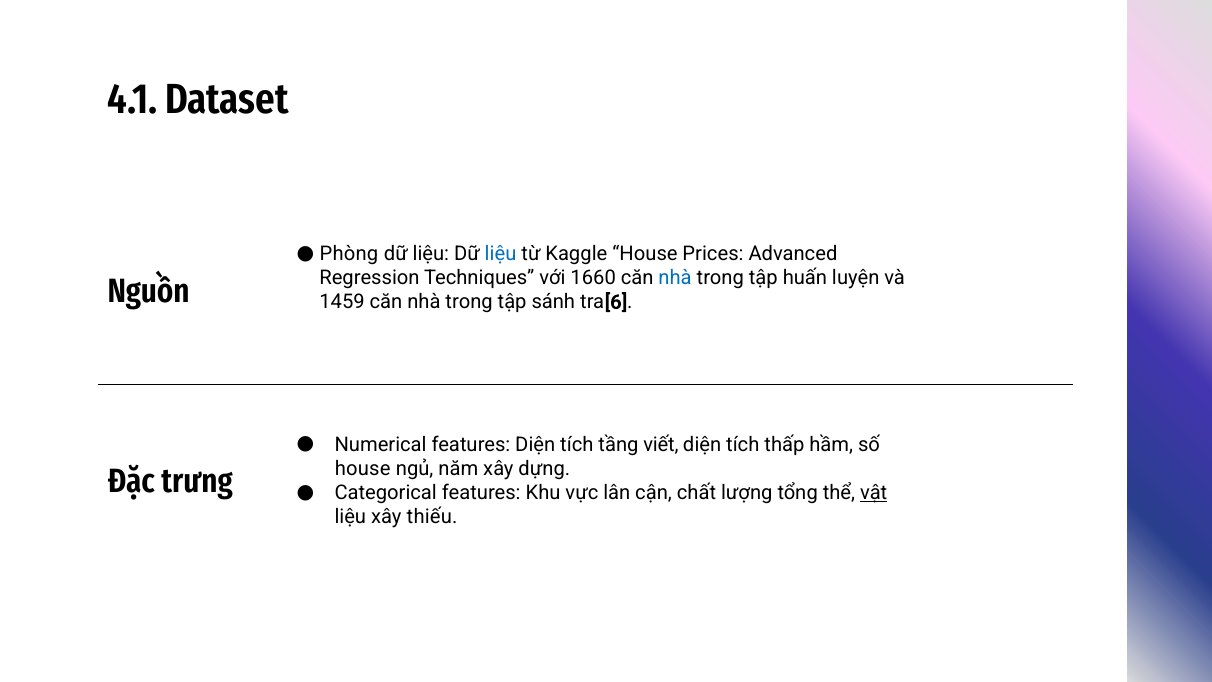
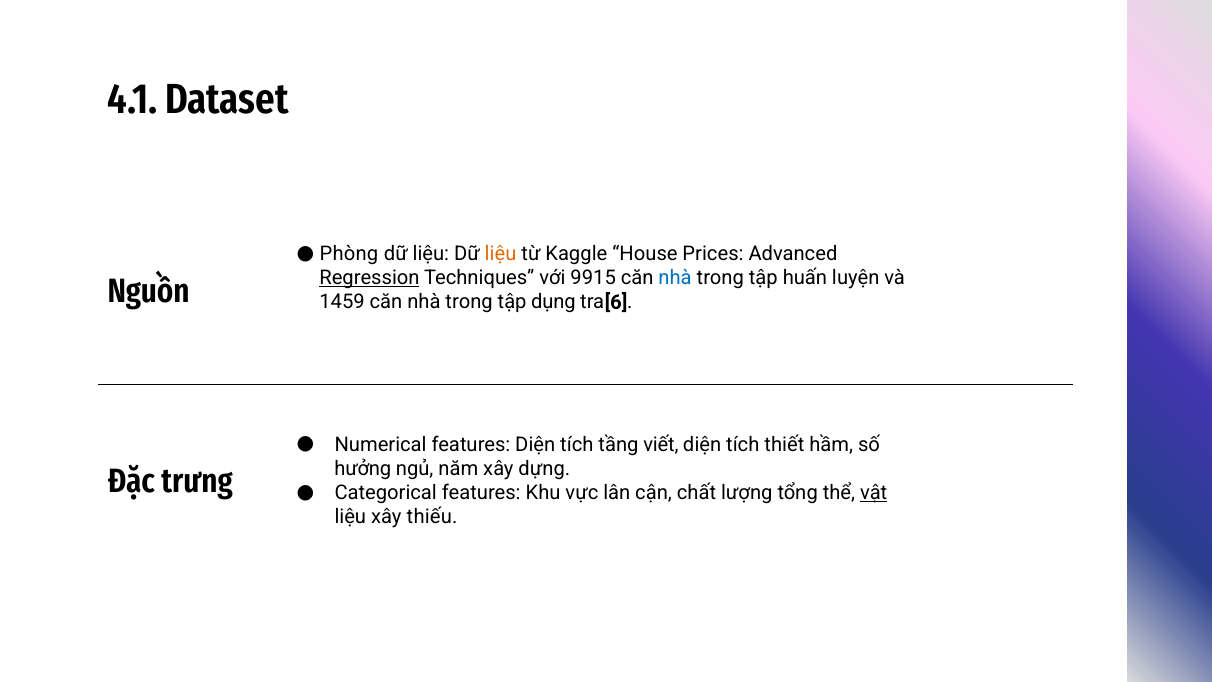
liệu at (501, 254) colour: blue -> orange
Regression underline: none -> present
1660: 1660 -> 9915
sánh: sánh -> dụng
thấp: thấp -> thiết
house at (363, 469): house -> hưởng
